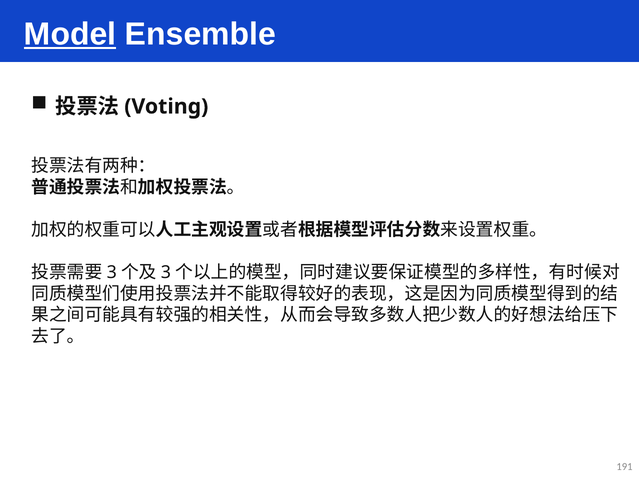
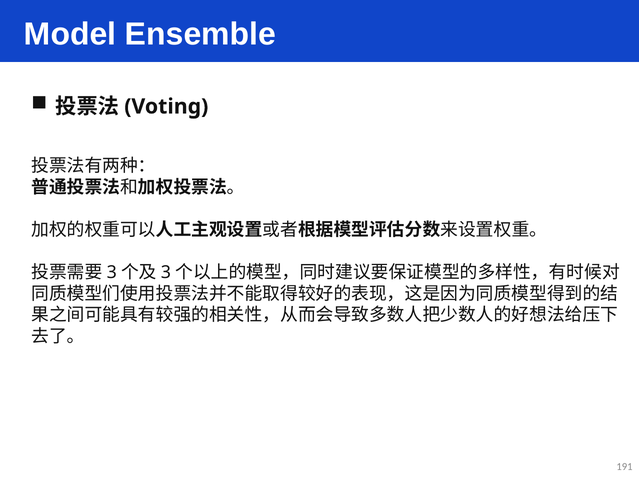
Model underline: present -> none
